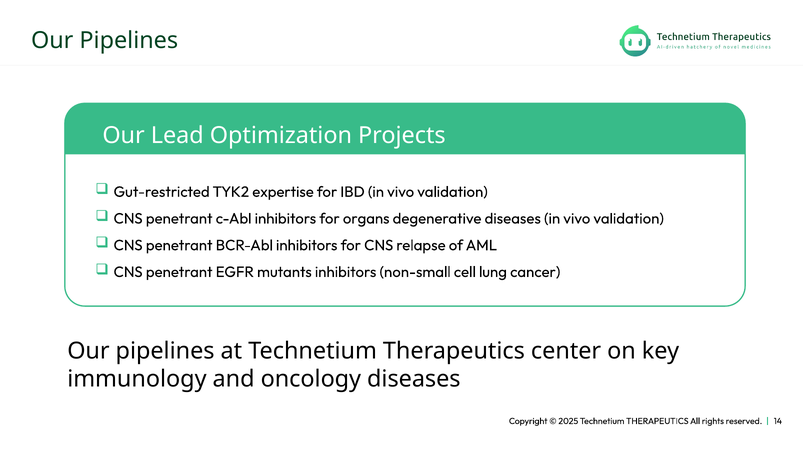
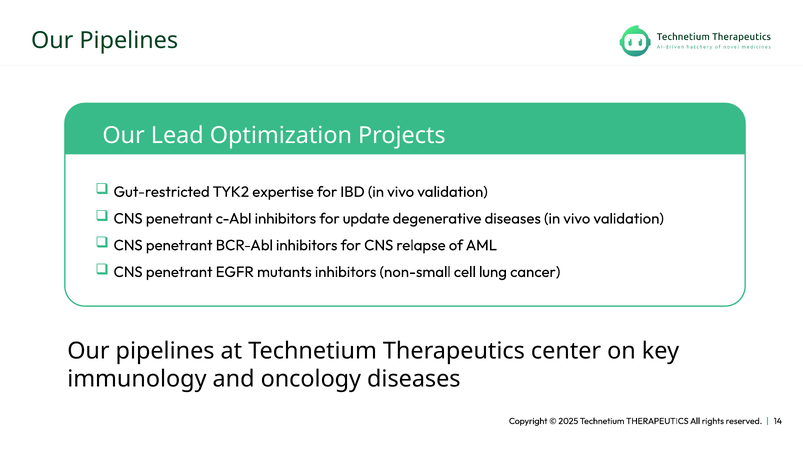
organs: organs -> update
